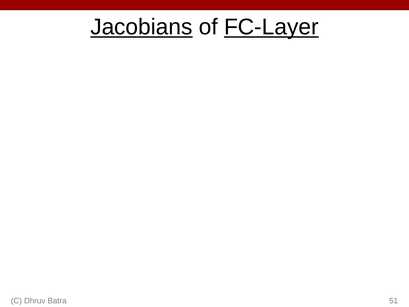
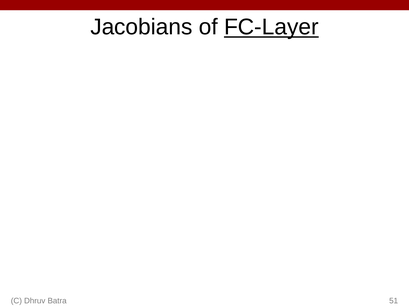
Jacobians underline: present -> none
